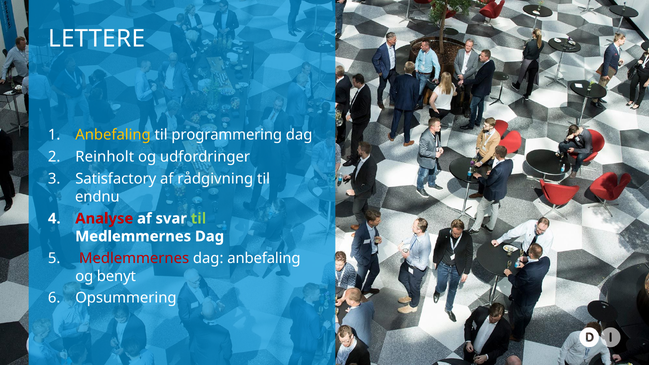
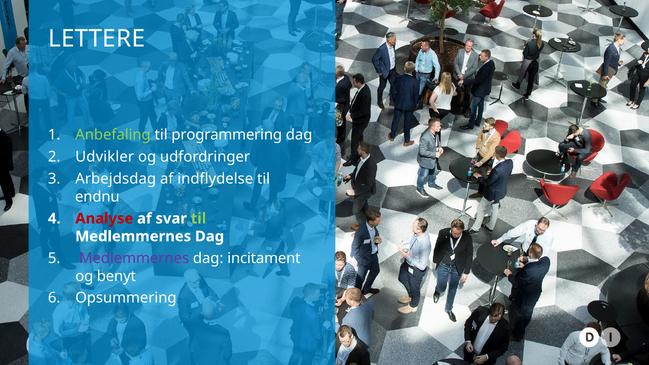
Anbefaling at (113, 135) colour: yellow -> light green
Reinholt: Reinholt -> Udvikler
Satisfactory: Satisfactory -> Arbejdsdag
rådgivning: rådgivning -> indflydelse
Medlemmernes at (134, 258) colour: red -> purple
dag anbefaling: anbefaling -> incitament
